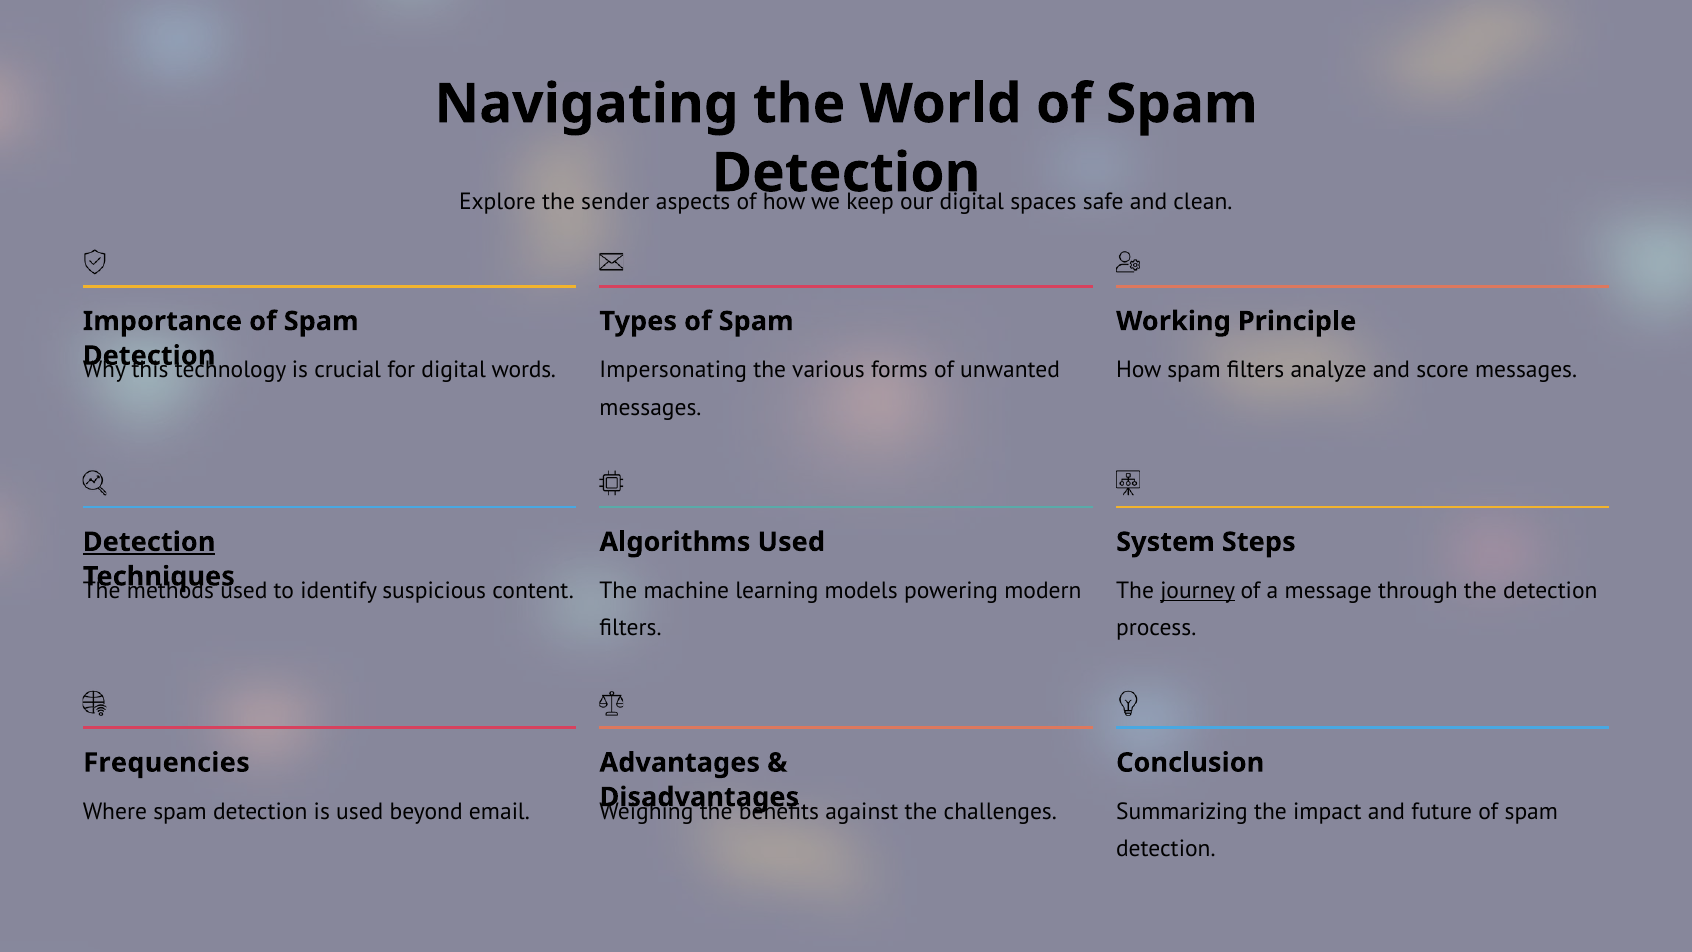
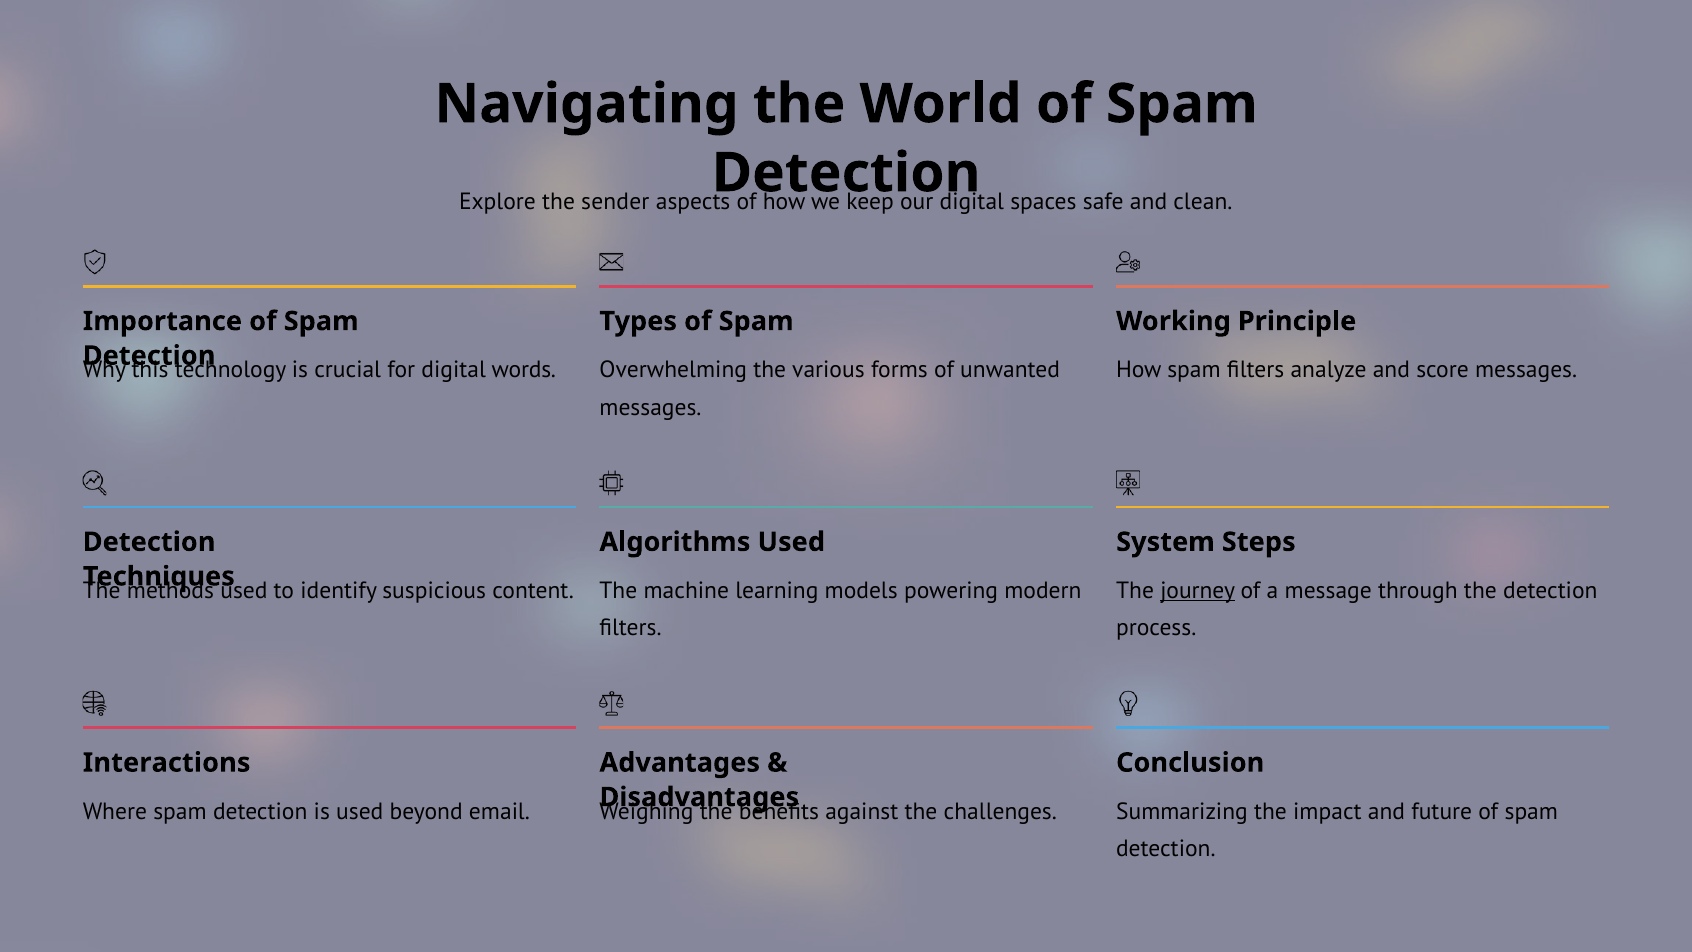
Impersonating: Impersonating -> Overwhelming
Detection at (149, 542) underline: present -> none
Frequencies: Frequencies -> Interactions
